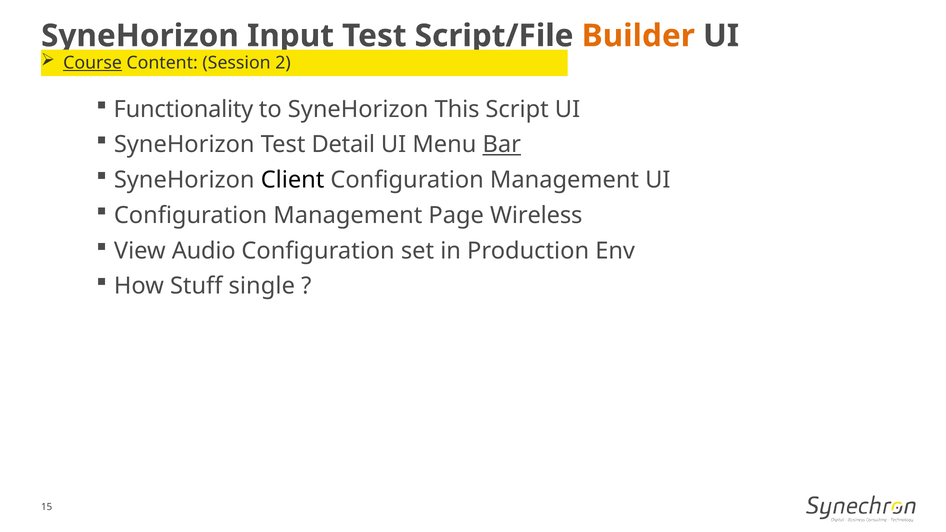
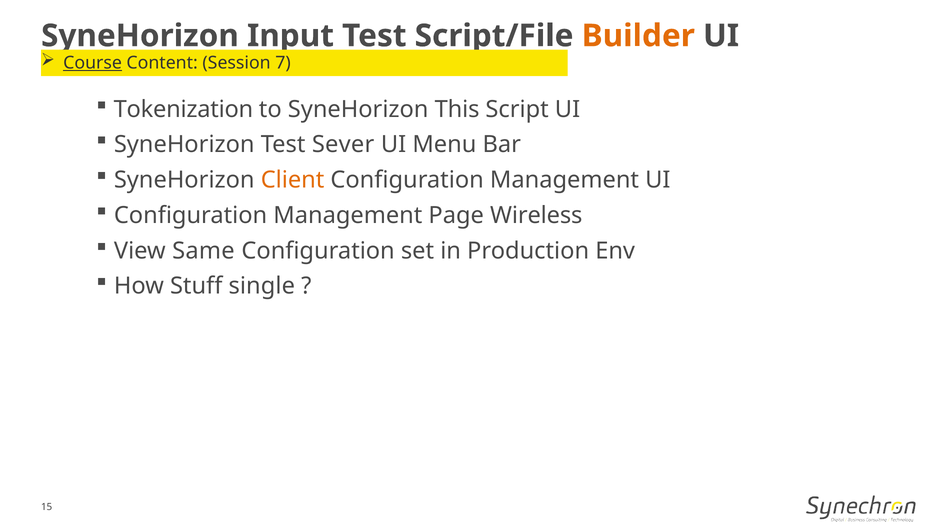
2: 2 -> 7
Functionality: Functionality -> Tokenization
Detail: Detail -> Sever
Bar underline: present -> none
Client colour: black -> orange
Audio: Audio -> Same
